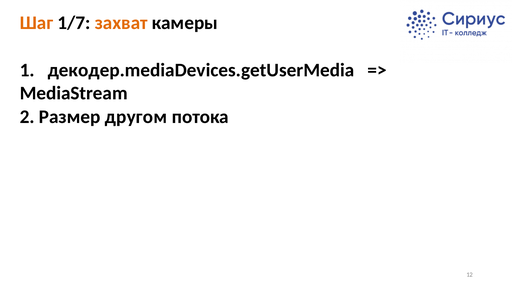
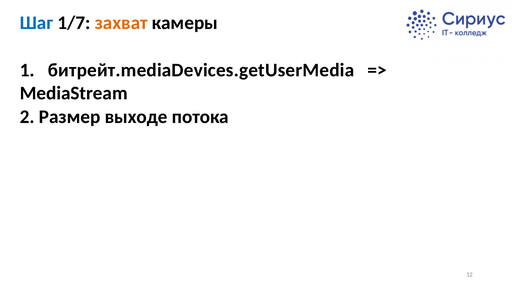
Шаг colour: orange -> blue
декодер.mediaDevices.getUserMedia: декодер.mediaDevices.getUserMedia -> битрейт.mediaDevices.getUserMedia
другом: другом -> выходе
